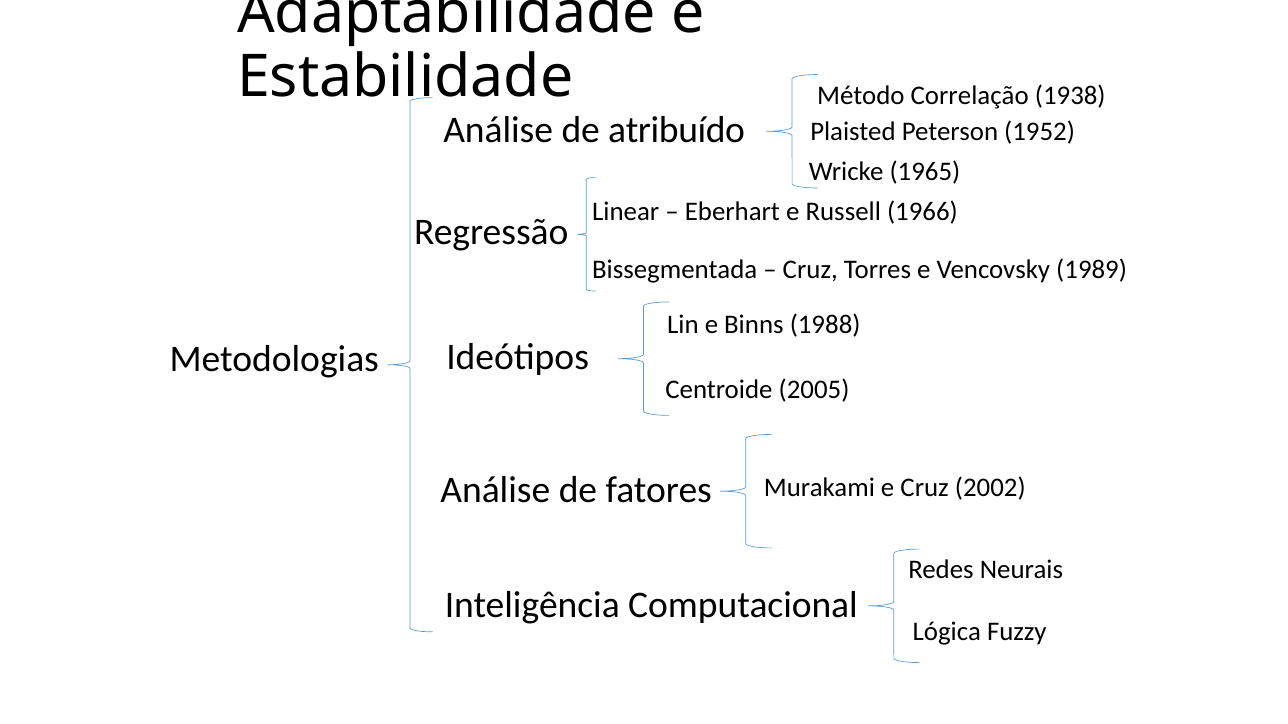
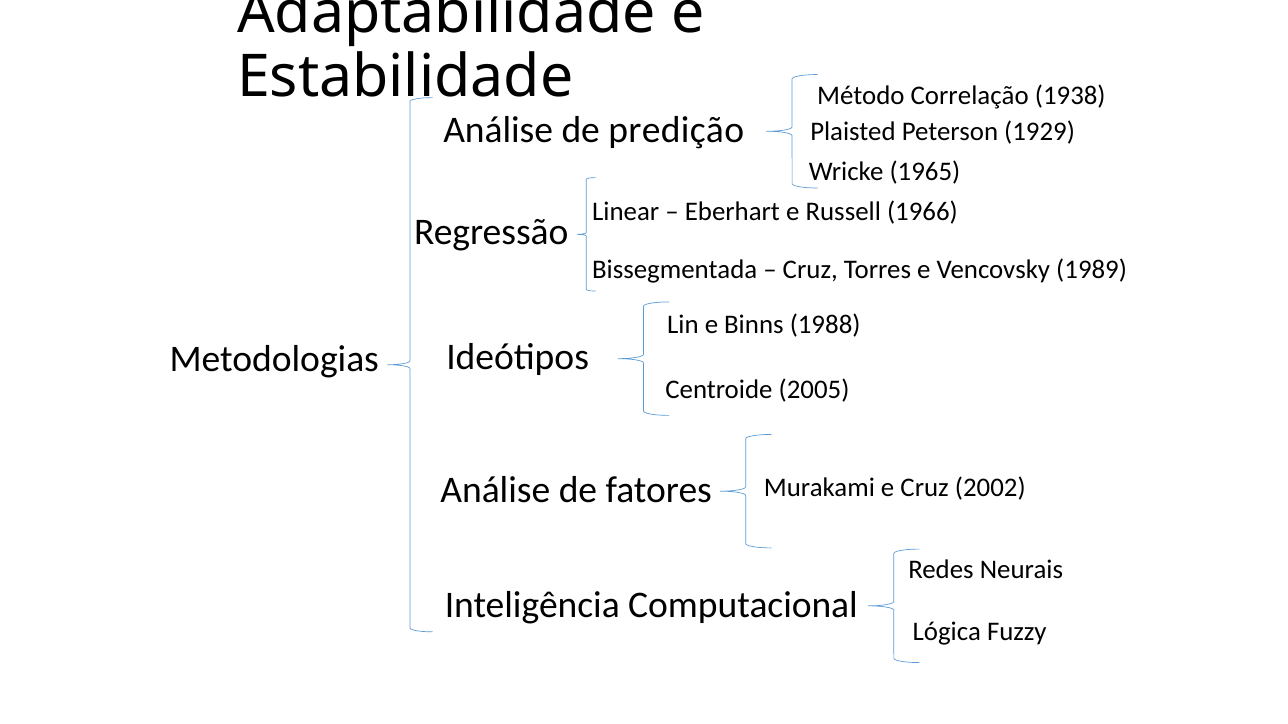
atribuído: atribuído -> predição
1952: 1952 -> 1929
